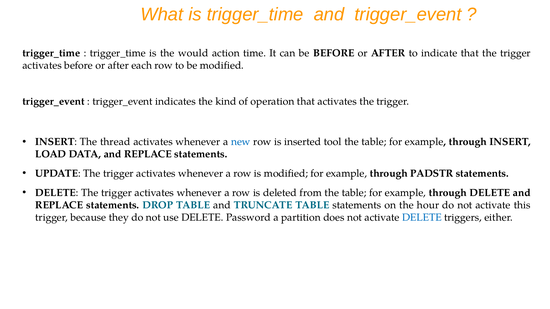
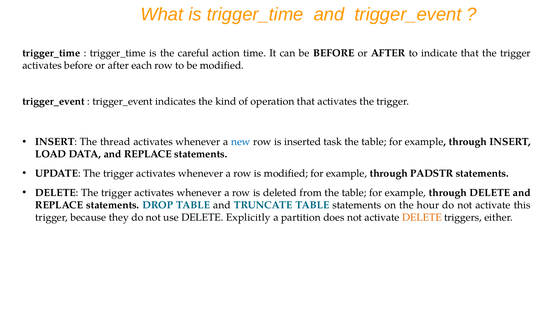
would: would -> careful
tool: tool -> task
Password: Password -> Explicitly
DELETE at (422, 218) colour: blue -> orange
